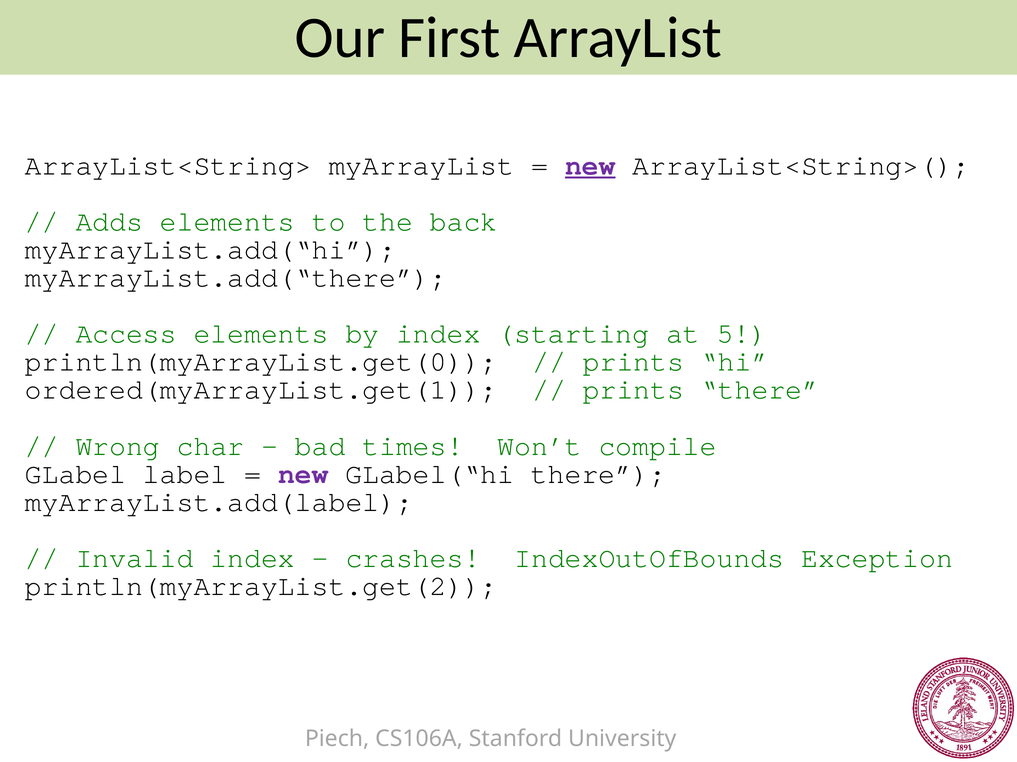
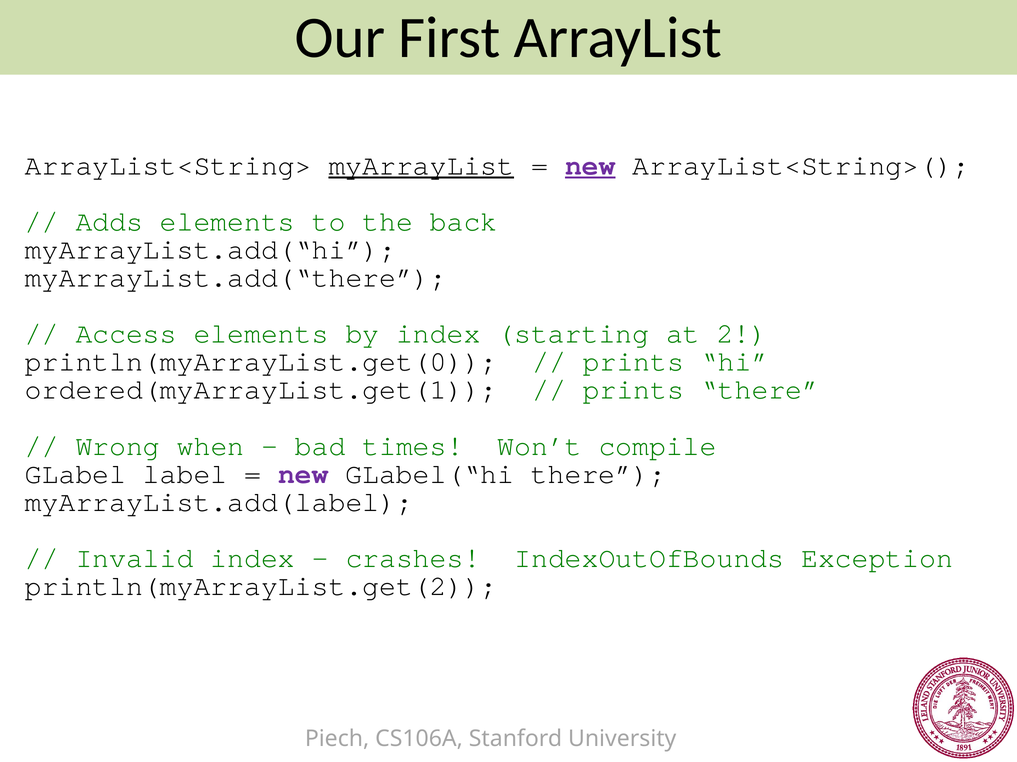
myArrayList underline: none -> present
5: 5 -> 2
char: char -> when
